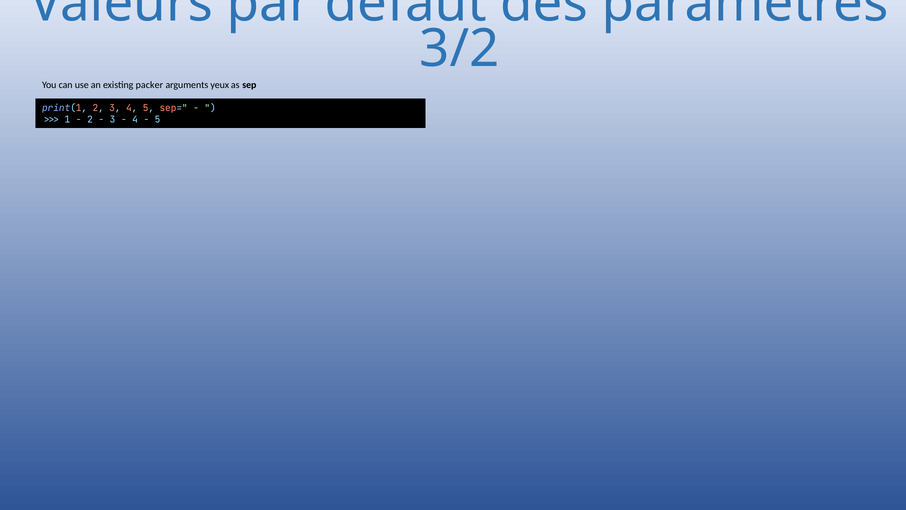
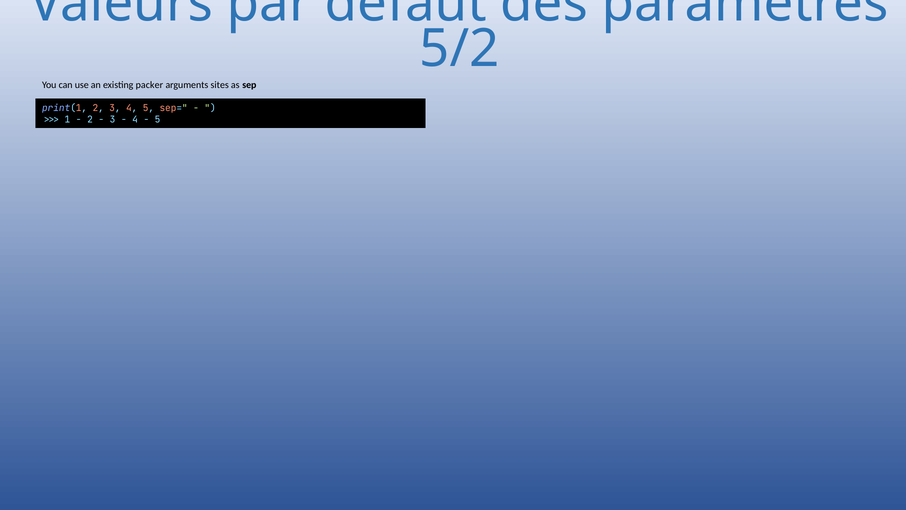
3/2: 3/2 -> 5/2
yeux: yeux -> sites
